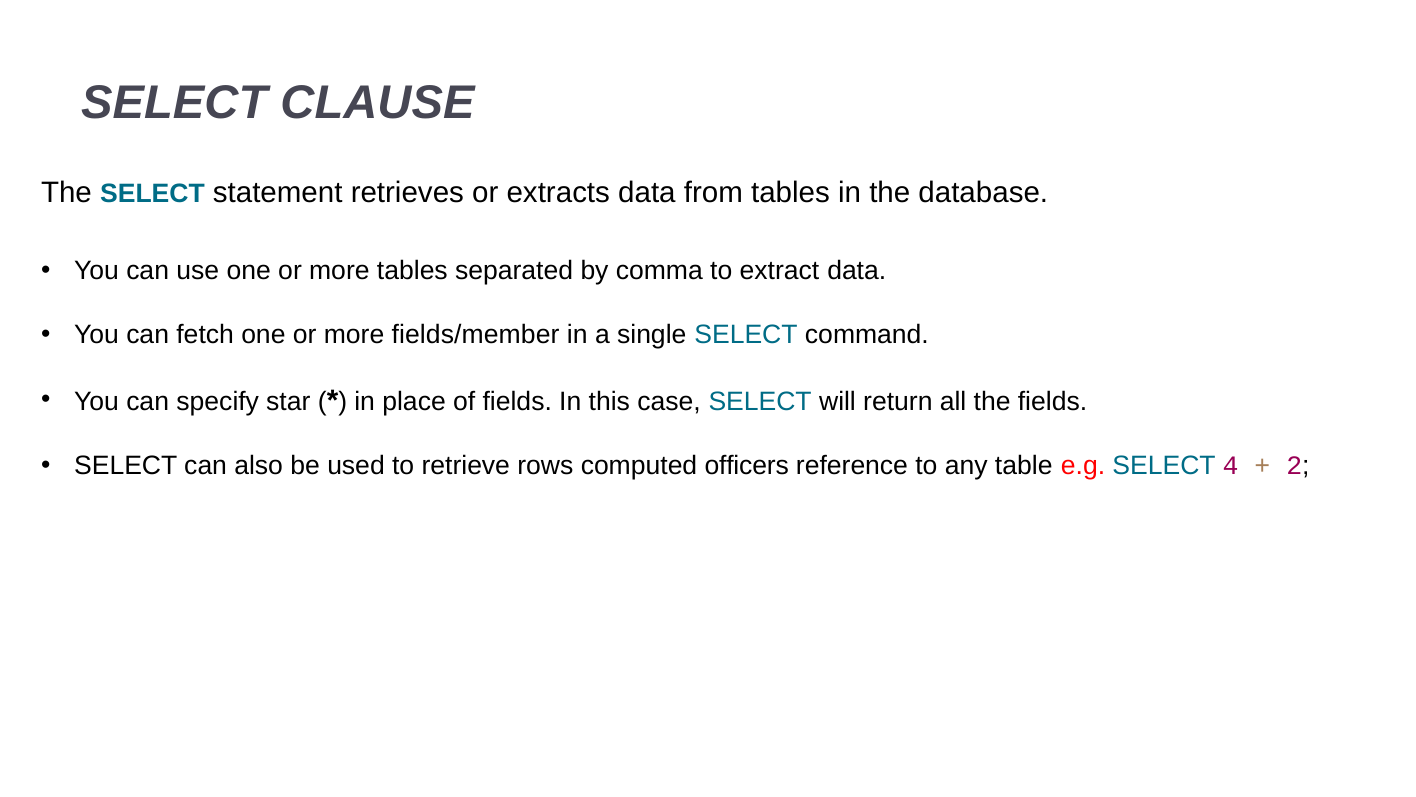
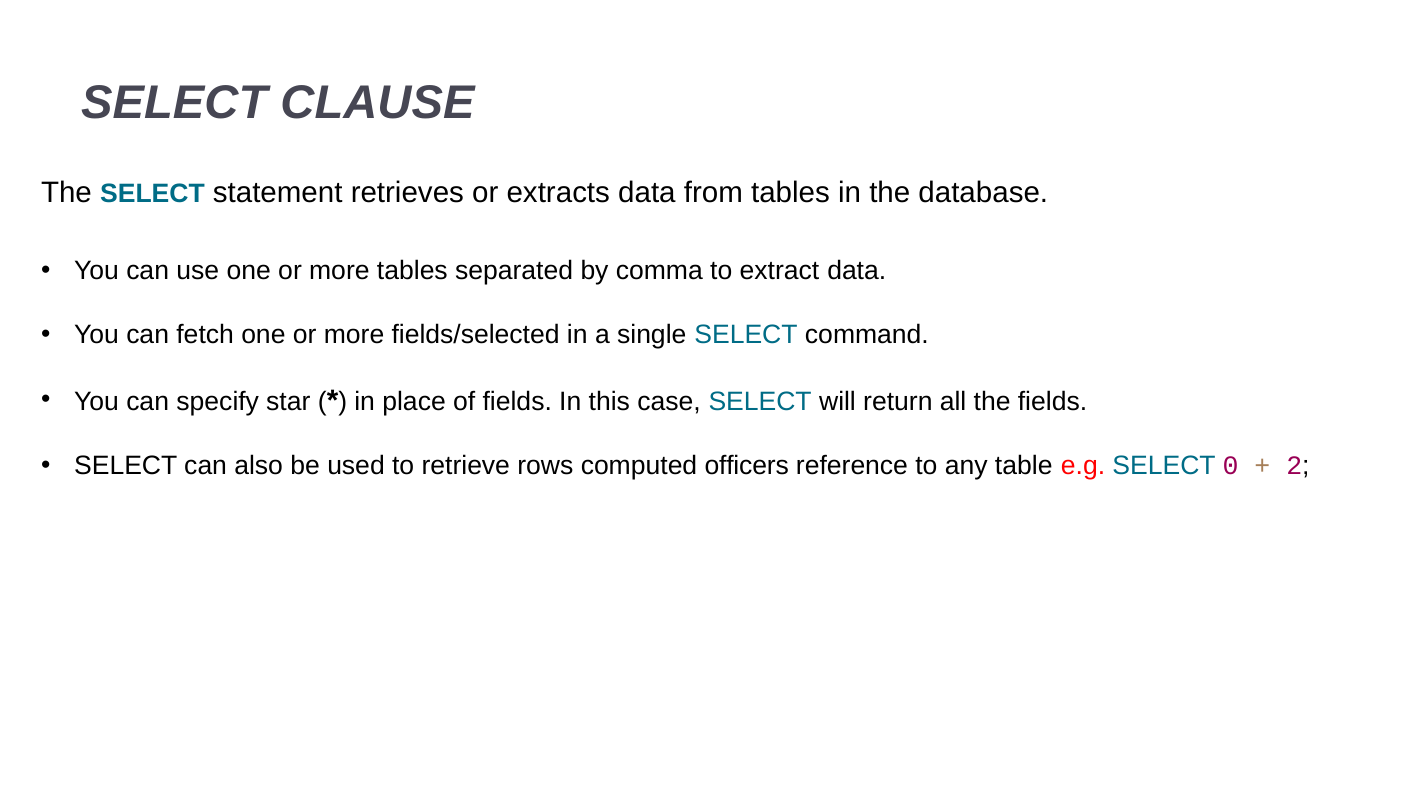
fields/member: fields/member -> fields/selected
4: 4 -> 0
